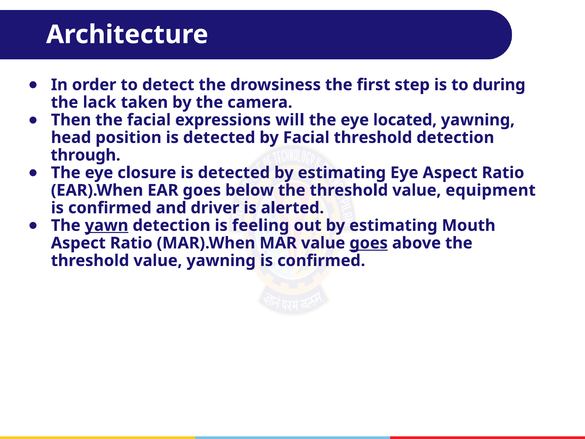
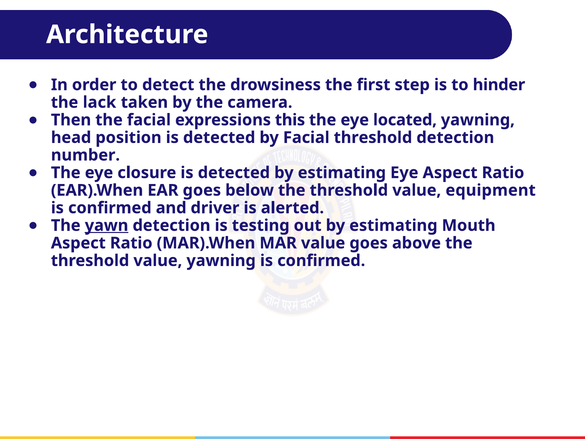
during: during -> hinder
will: will -> this
through: through -> number
feeling: feeling -> testing
goes at (369, 243) underline: present -> none
